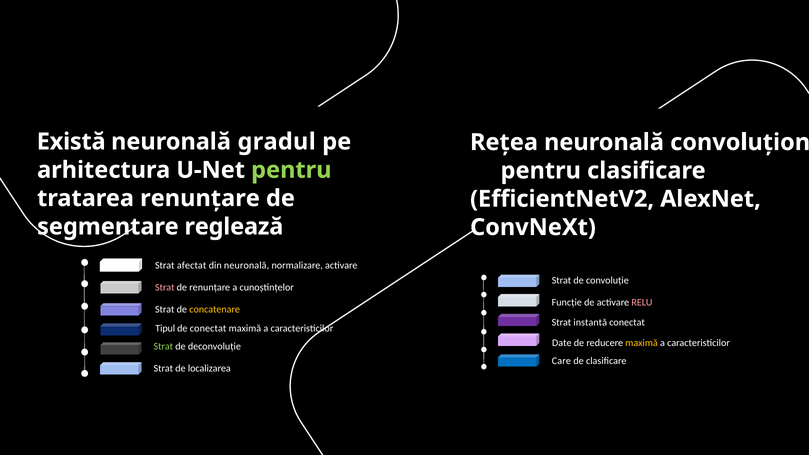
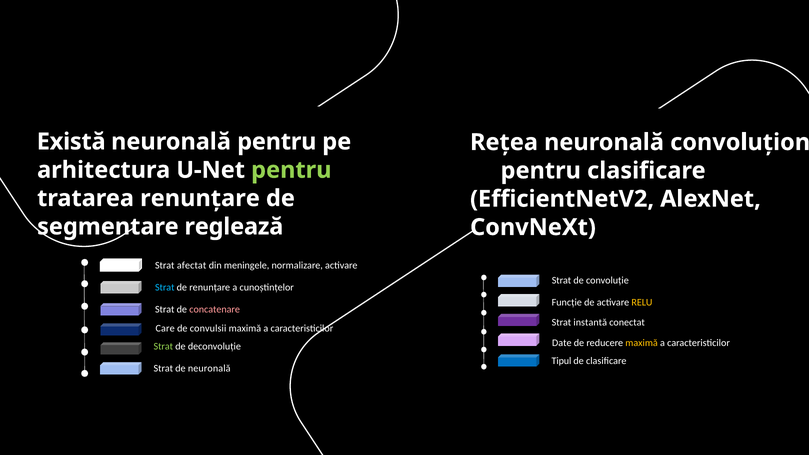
neuronală gradul: gradul -> pentru
din neuronală: neuronală -> meningele
Strat at (165, 287) colour: pink -> light blue
RELU colour: pink -> yellow
concatenare colour: yellow -> pink
Tipul: Tipul -> Care
de conectat: conectat -> convulsii
Care: Care -> Tipul
de localizarea: localizarea -> neuronală
